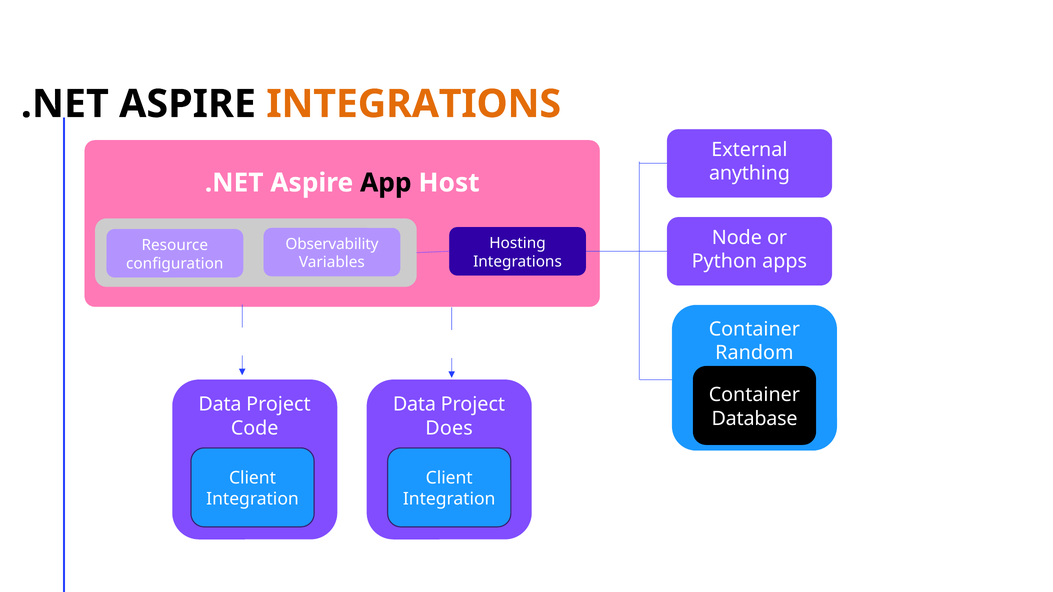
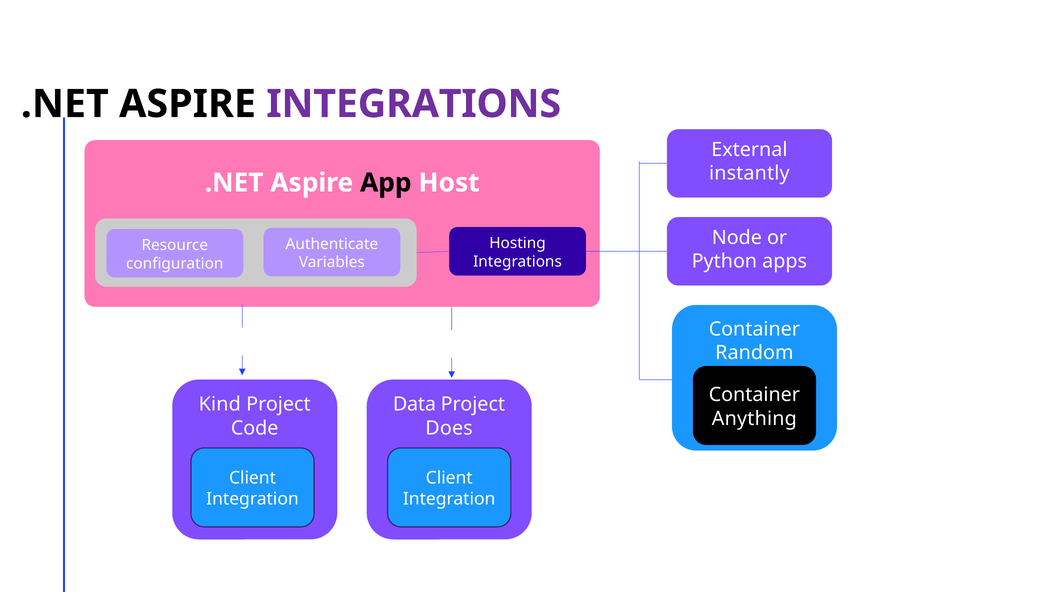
INTEGRATIONS at (414, 104) colour: orange -> purple
anything: anything -> instantly
Observability: Observability -> Authenticate
Data at (220, 405): Data -> Kind
Database: Database -> Anything
